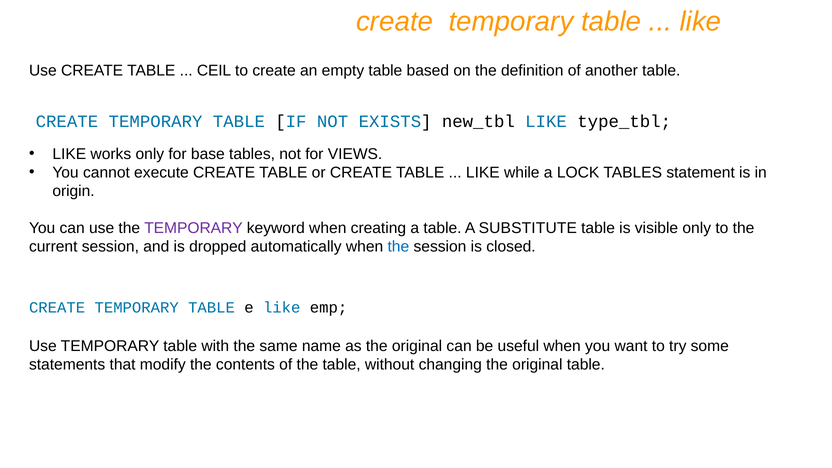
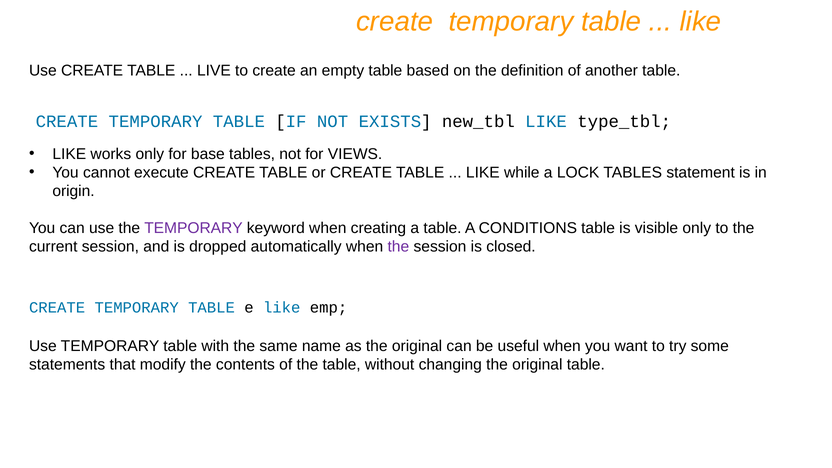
CEIL: CEIL -> LIVE
SUBSTITUTE: SUBSTITUTE -> CONDITIONS
the at (398, 247) colour: blue -> purple
